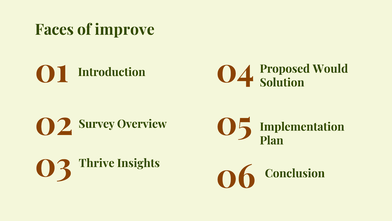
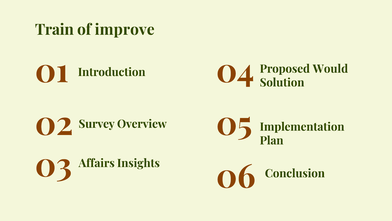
Faces: Faces -> Train
Thrive: Thrive -> Affairs
